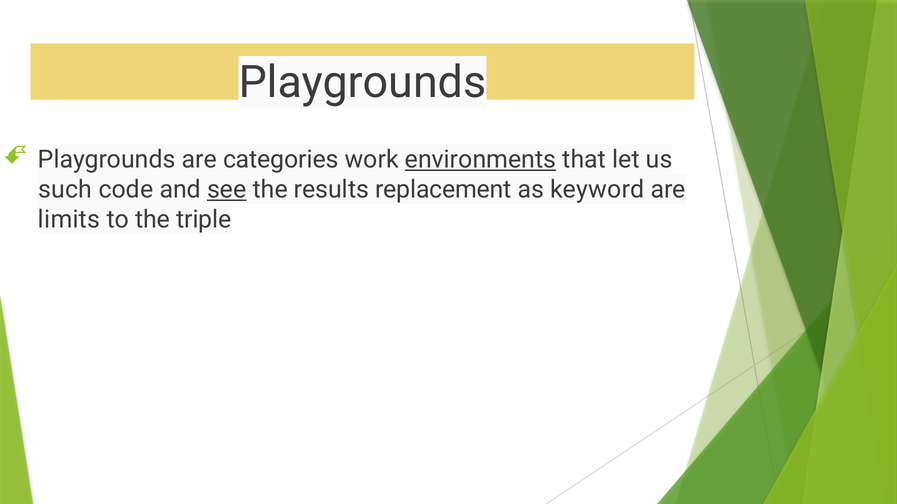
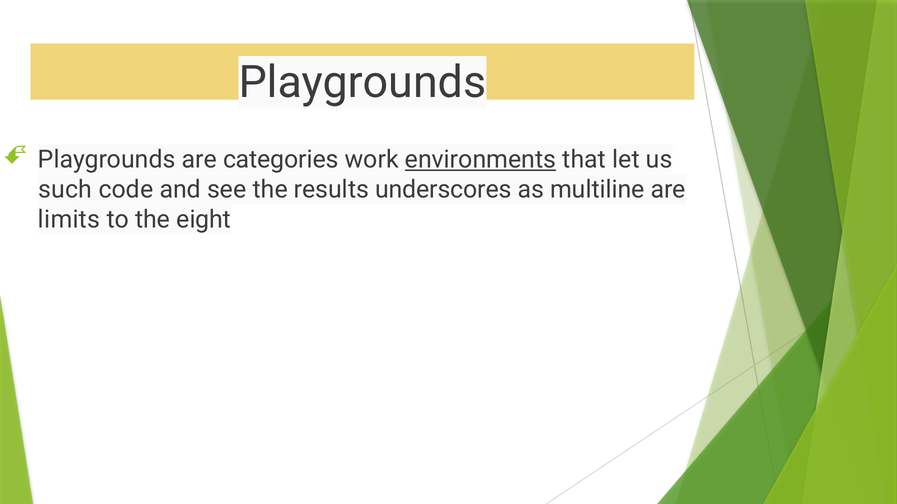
see underline: present -> none
replacement: replacement -> underscores
keyword: keyword -> multiline
triple: triple -> eight
